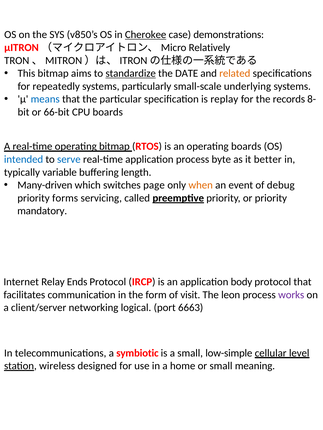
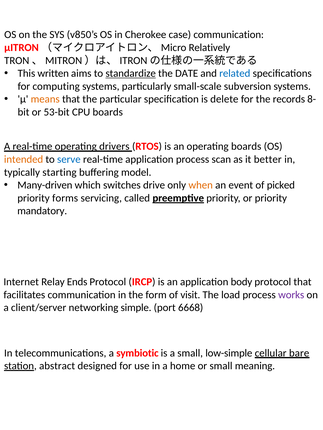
Cherokee underline: present -> none
case demonstrations: demonstrations -> communication
This bitmap: bitmap -> written
related colour: orange -> blue
repeatedly: repeatedly -> computing
underlying: underlying -> subversion
means colour: blue -> orange
replay: replay -> delete
66-bit: 66-bit -> 53-bit
operating bitmap: bitmap -> drivers
intended colour: blue -> orange
byte: byte -> scan
variable: variable -> starting
length: length -> model
page: page -> drive
debug: debug -> picked
leon: leon -> load
logical: logical -> simple
6663: 6663 -> 6668
level: level -> bare
wireless: wireless -> abstract
